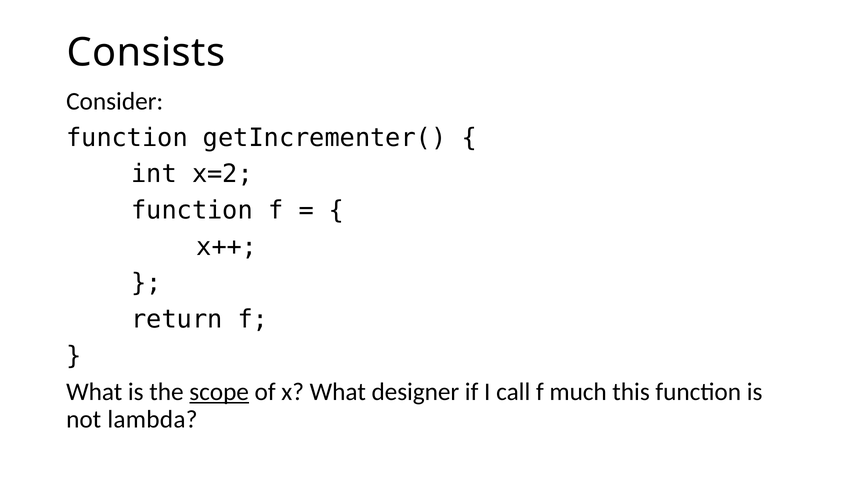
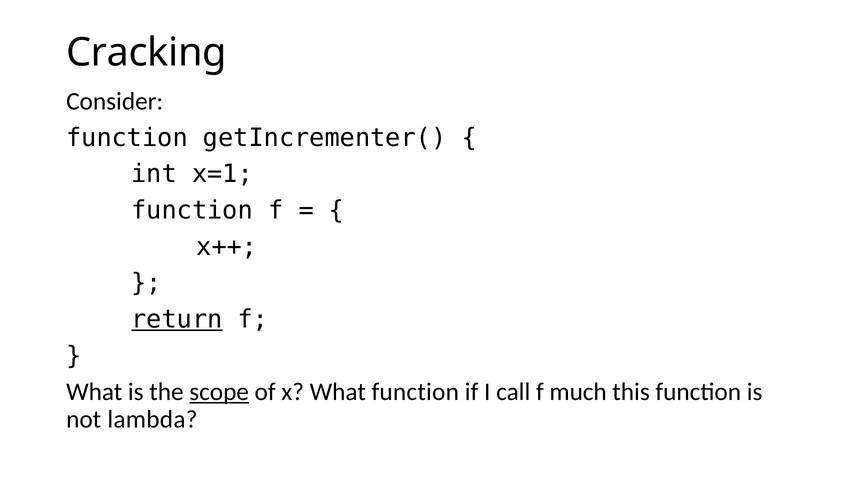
Consists: Consists -> Cracking
x=2: x=2 -> x=1
return underline: none -> present
What designer: designer -> function
